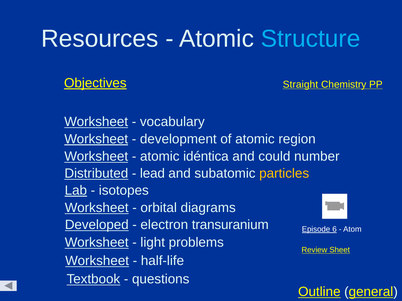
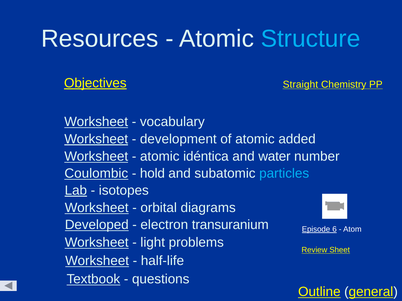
region: region -> added
could: could -> water
Distributed: Distributed -> Coulombic
lead: lead -> hold
particles colour: yellow -> light blue
